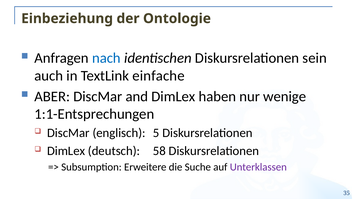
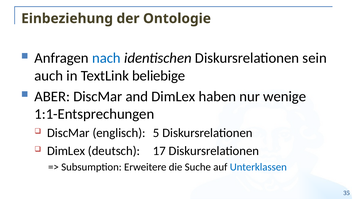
einfache: einfache -> beliebige
58: 58 -> 17
Unterklassen colour: purple -> blue
